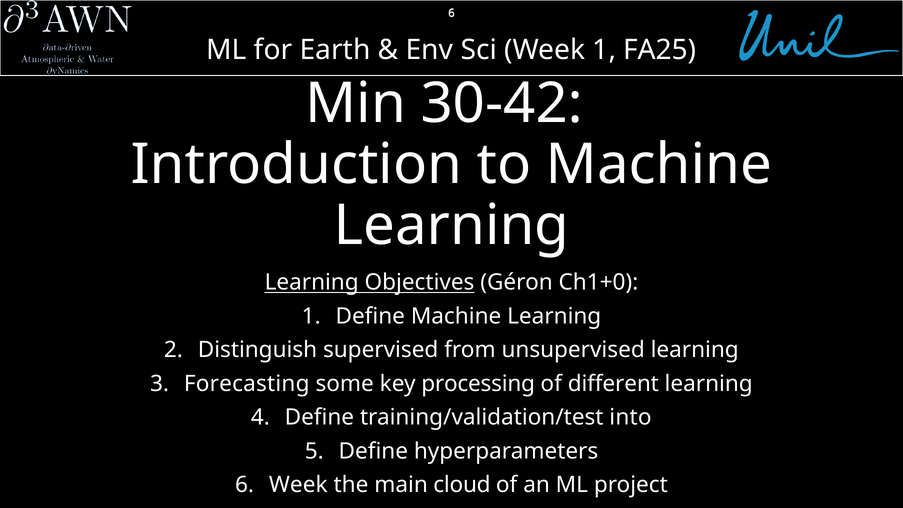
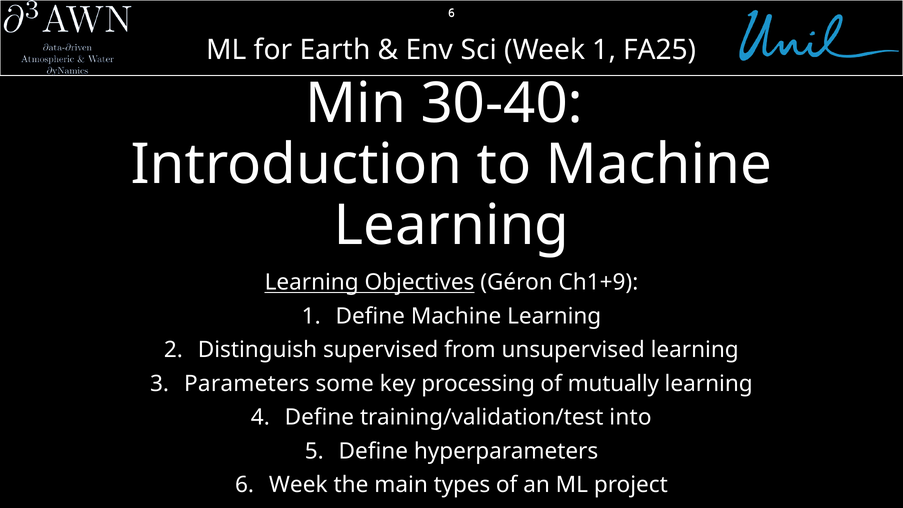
30-42: 30-42 -> 30-40
Ch1+0: Ch1+0 -> Ch1+9
Forecasting: Forecasting -> Parameters
different: different -> mutually
cloud: cloud -> types
